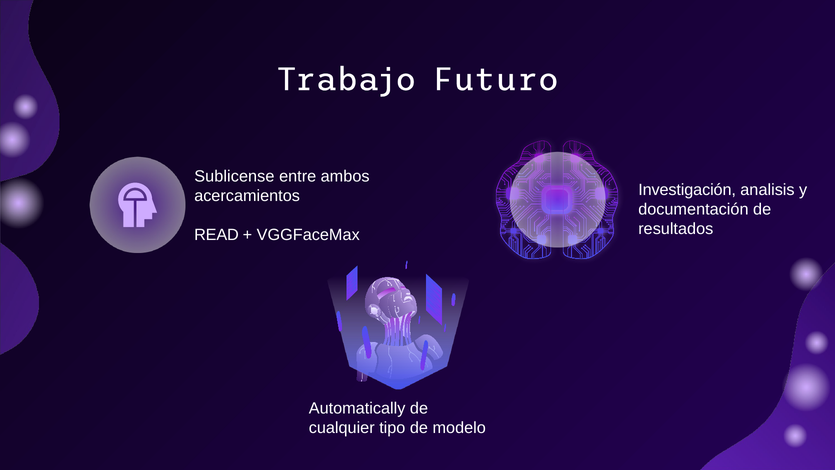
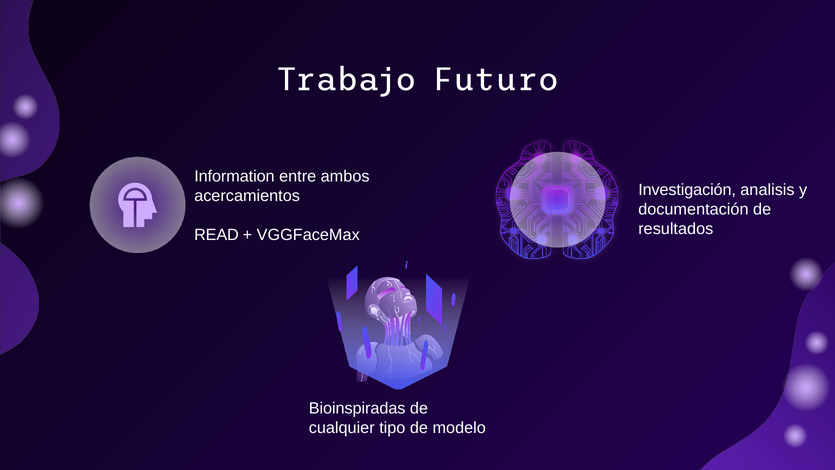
Sublicense: Sublicense -> Information
Automatically: Automatically -> Bioinspiradas
